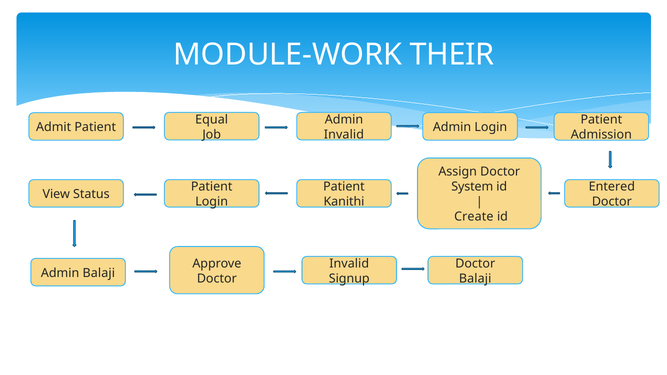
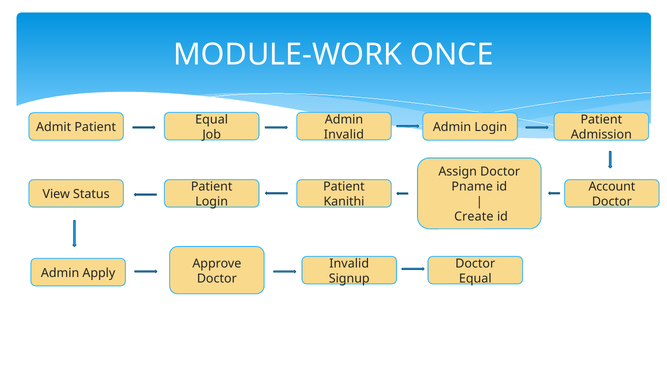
THEIR: THEIR -> ONCE
System: System -> Pname
Entered: Entered -> Account
Admin Balaji: Balaji -> Apply
Balaji at (475, 279): Balaji -> Equal
